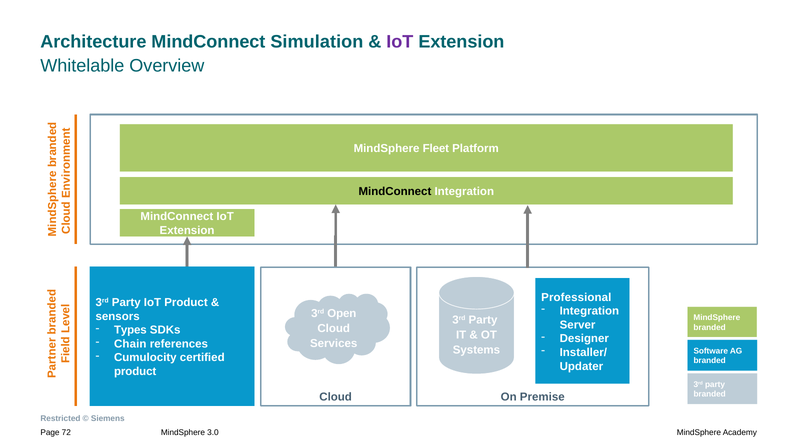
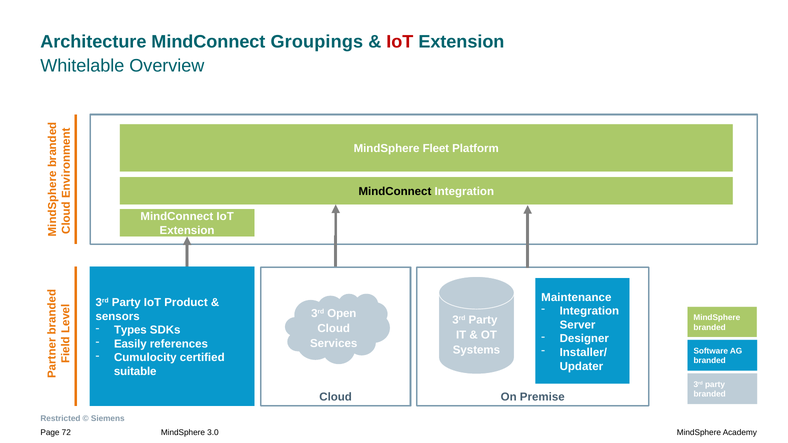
Simulation: Simulation -> Groupings
IoT at (400, 42) colour: purple -> red
Professional: Professional -> Maintenance
Chain: Chain -> Easily
product at (135, 372): product -> suitable
